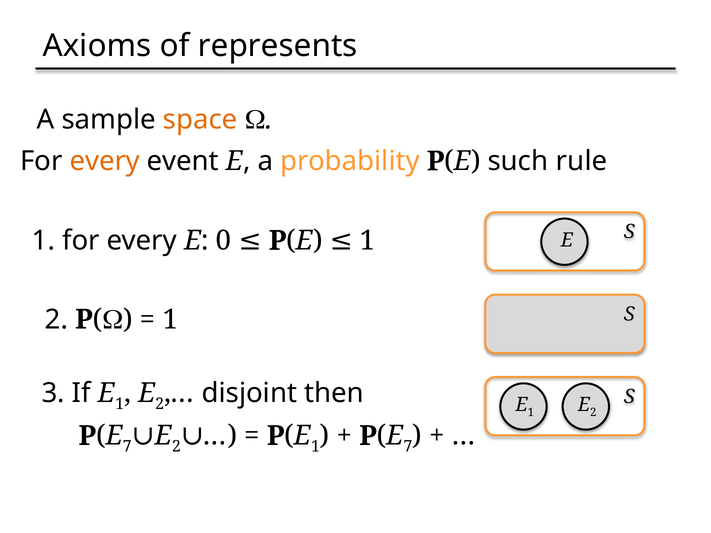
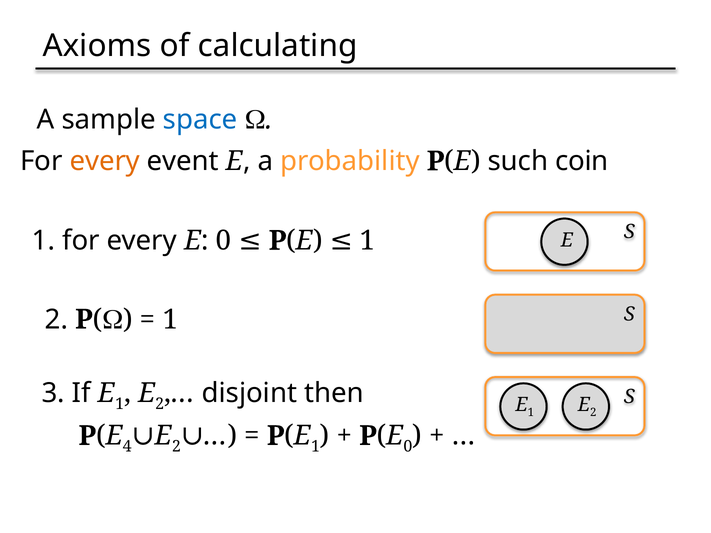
represents: represents -> calculating
space colour: orange -> blue
rule: rule -> coin
7 at (127, 447): 7 -> 4
7 at (408, 447): 7 -> 0
